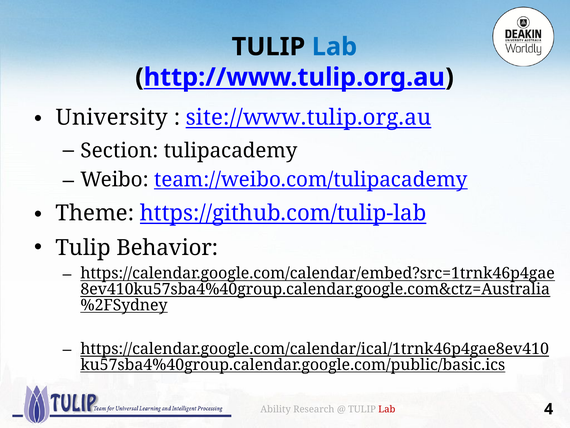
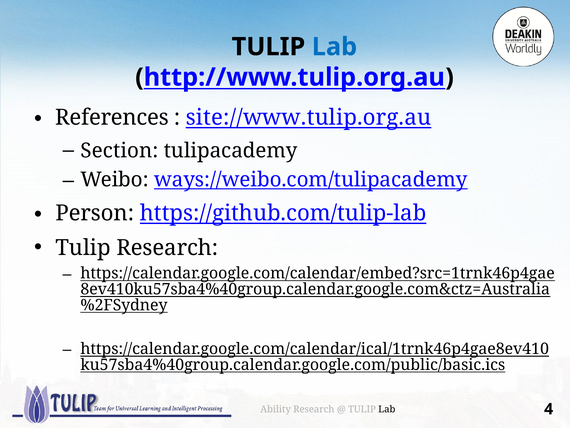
University: University -> References
team://weibo.com/tulipacademy: team://weibo.com/tulipacademy -> ways://weibo.com/tulipacademy
Theme: Theme -> Person
Tulip Behavior: Behavior -> Research
Lab at (387, 409) colour: red -> black
